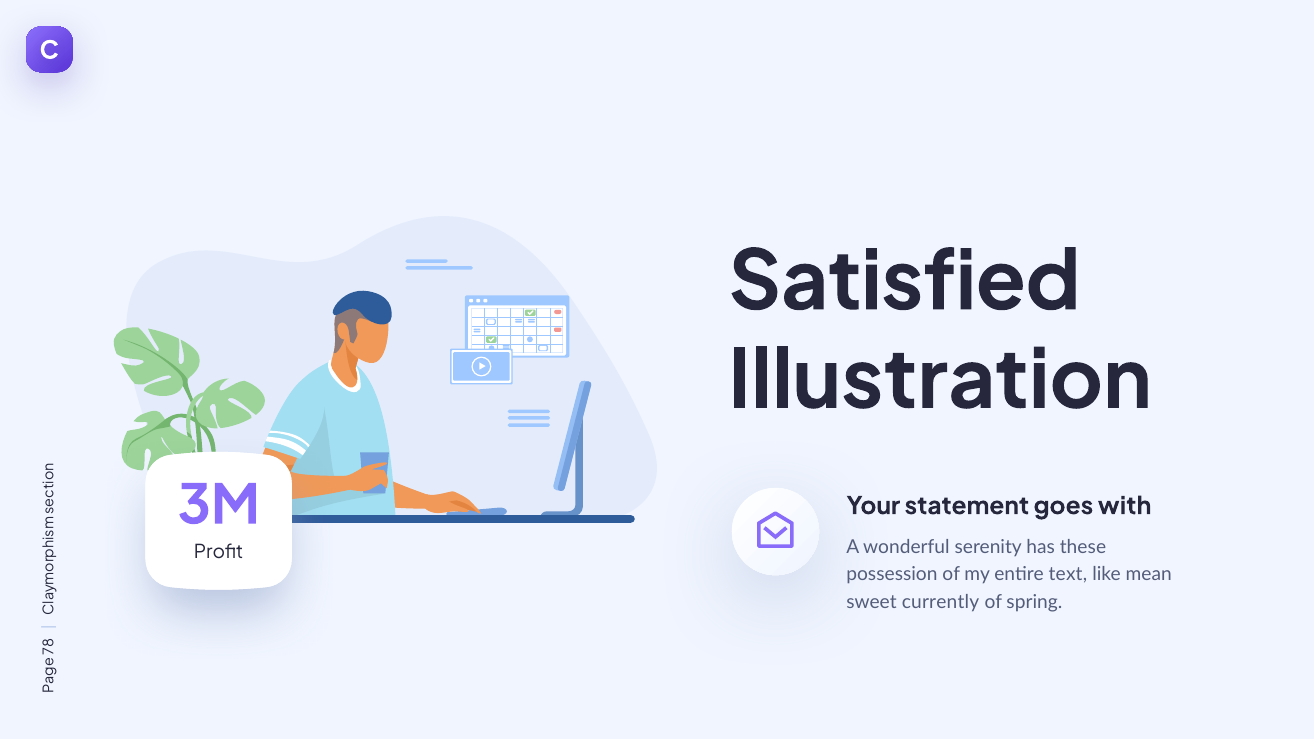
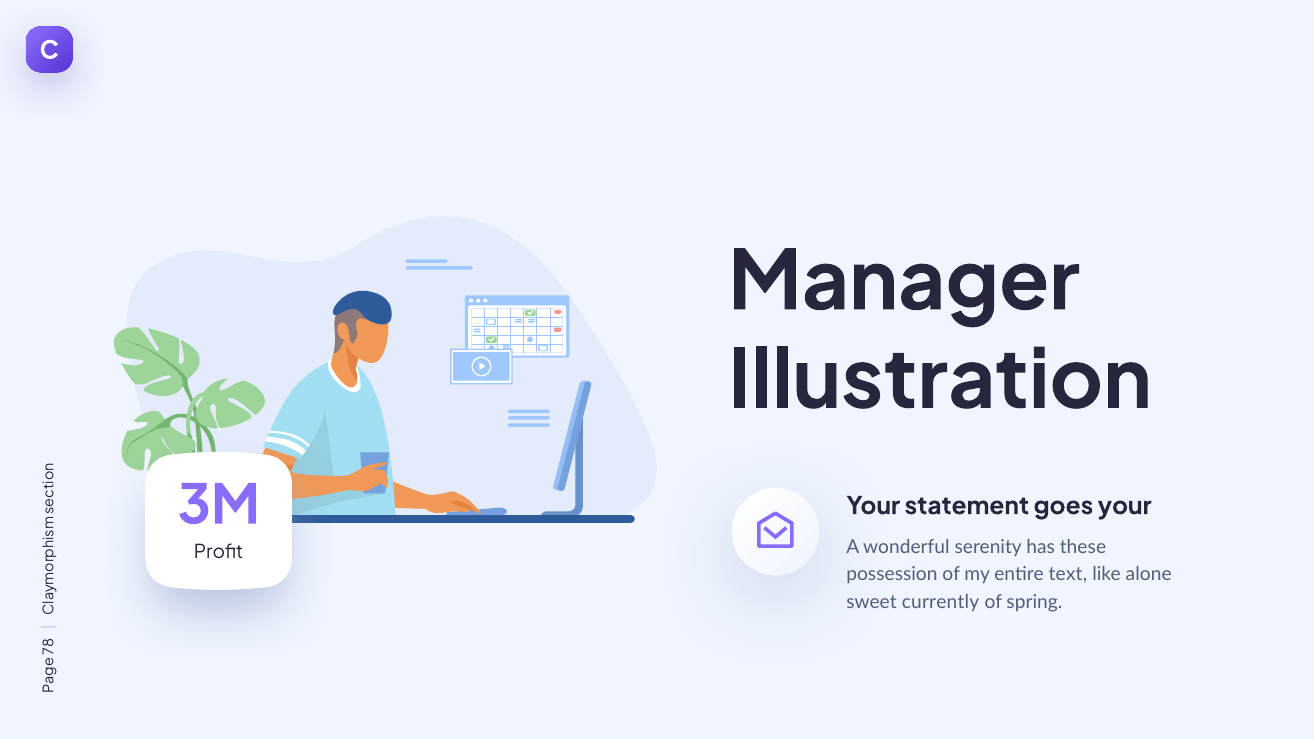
Satisfied: Satisfied -> Manager
goes with: with -> your
mean: mean -> alone
